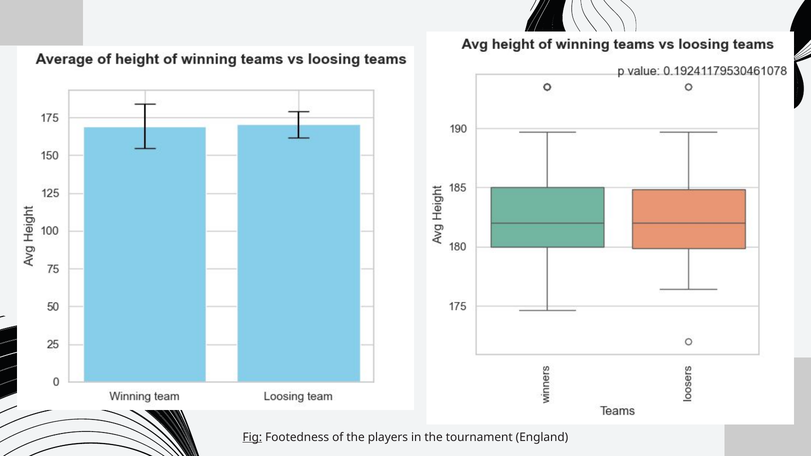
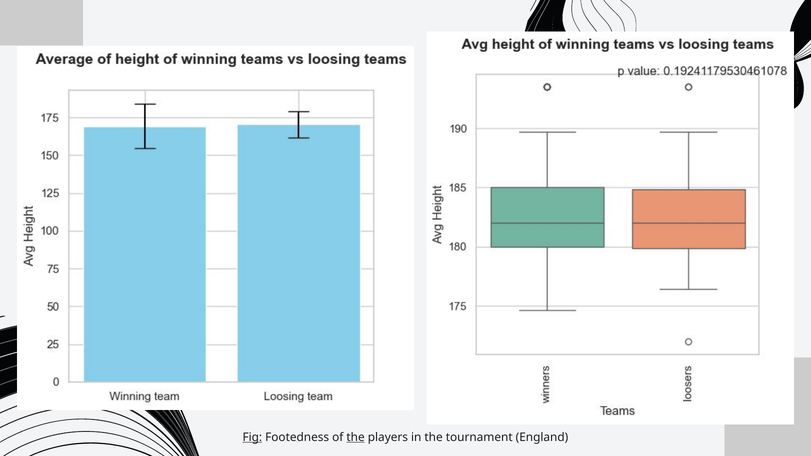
the at (356, 437) underline: none -> present
